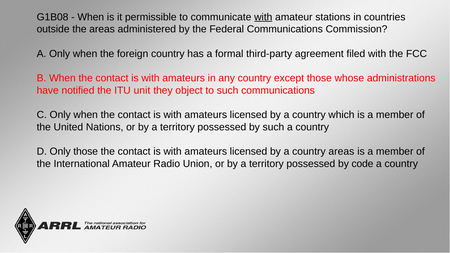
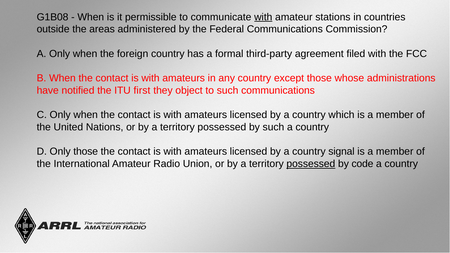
unit: unit -> first
country areas: areas -> signal
possessed at (311, 164) underline: none -> present
